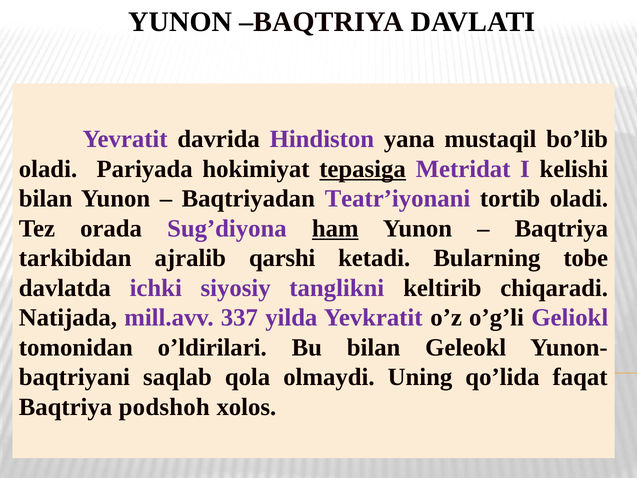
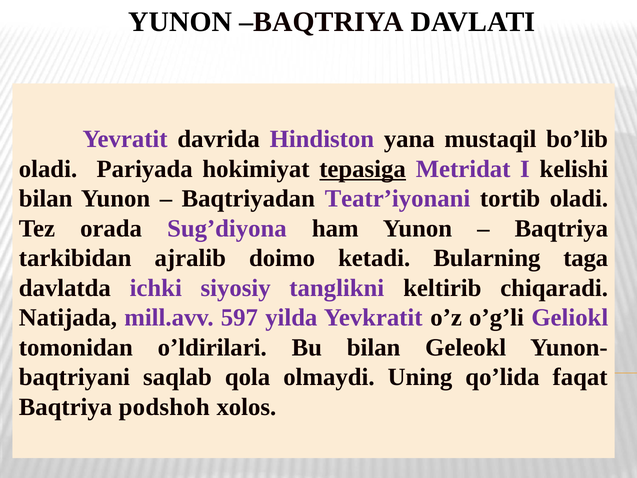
ham underline: present -> none
qarshi: qarshi -> doimo
tobe: tobe -> taga
337: 337 -> 597
